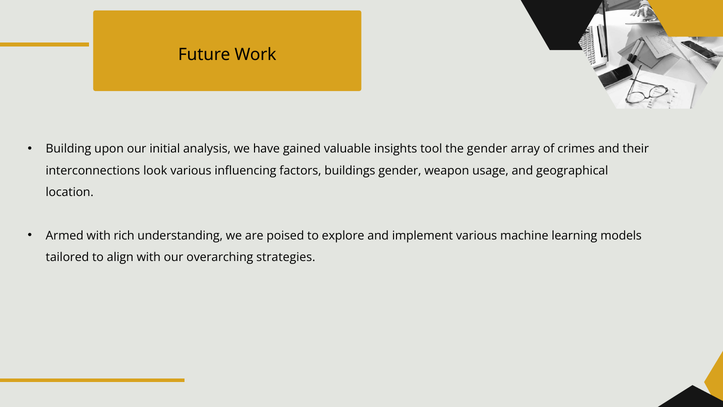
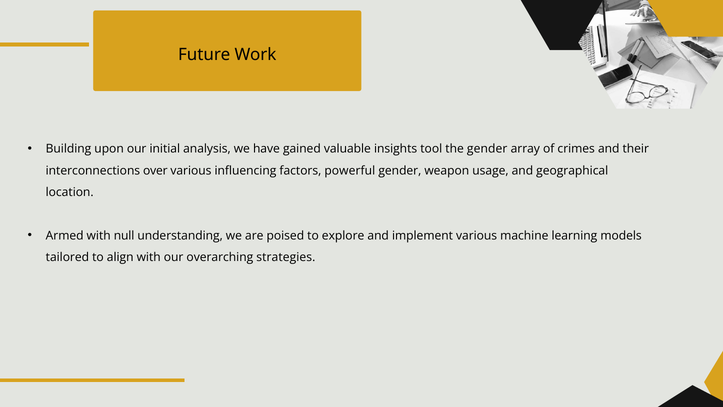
look: look -> over
buildings: buildings -> powerful
rich: rich -> null
